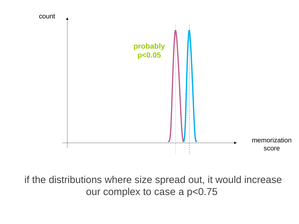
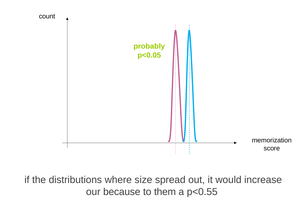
complex: complex -> because
case: case -> them
p<0.75: p<0.75 -> p<0.55
